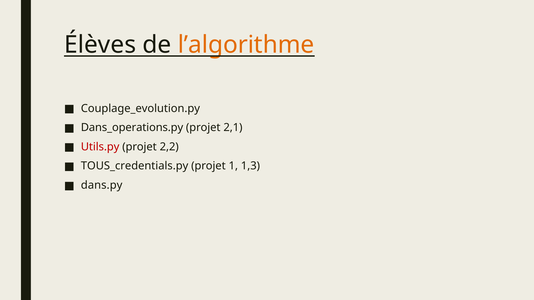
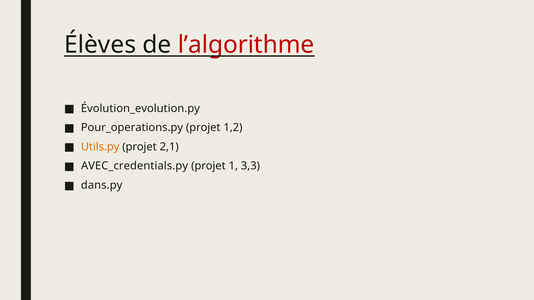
l’algorithme colour: orange -> red
Couplage_evolution.py: Couplage_evolution.py -> Évolution_evolution.py
Dans_operations.py: Dans_operations.py -> Pour_operations.py
2,1: 2,1 -> 1,2
Utils.py colour: red -> orange
2,2: 2,2 -> 2,1
TOUS_credentials.py: TOUS_credentials.py -> AVEC_credentials.py
1,3: 1,3 -> 3,3
